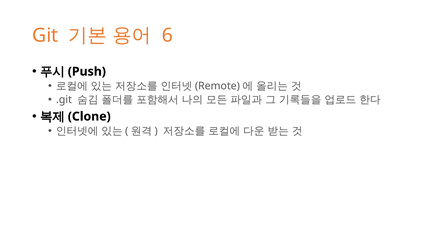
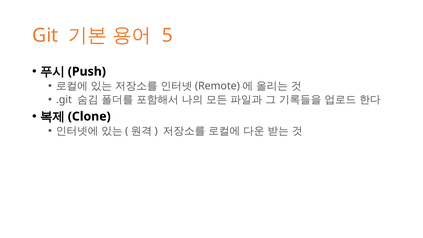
6: 6 -> 5
